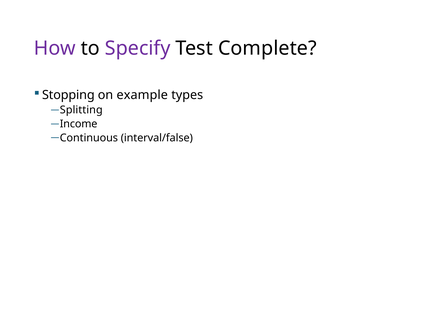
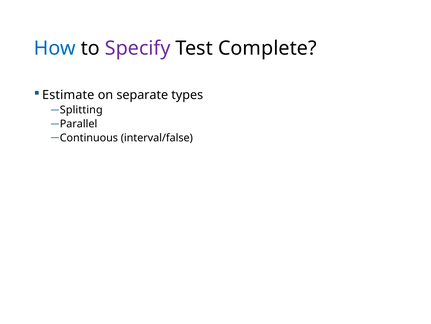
How colour: purple -> blue
Stopping: Stopping -> Estimate
example: example -> separate
Income: Income -> Parallel
